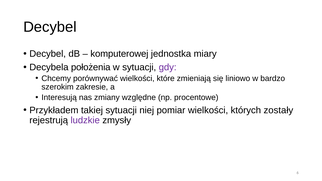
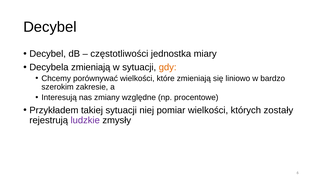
komputerowej: komputerowej -> częstotliwości
Decybela położenia: położenia -> zmieniają
gdy colour: purple -> orange
